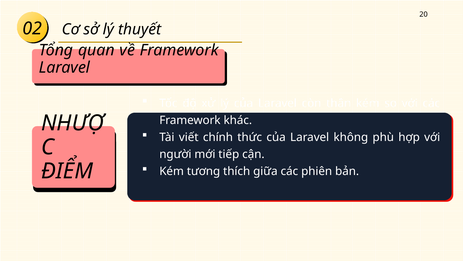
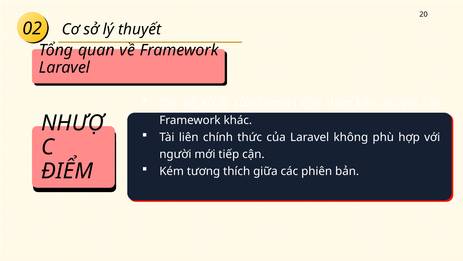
viết: viết -> liên
